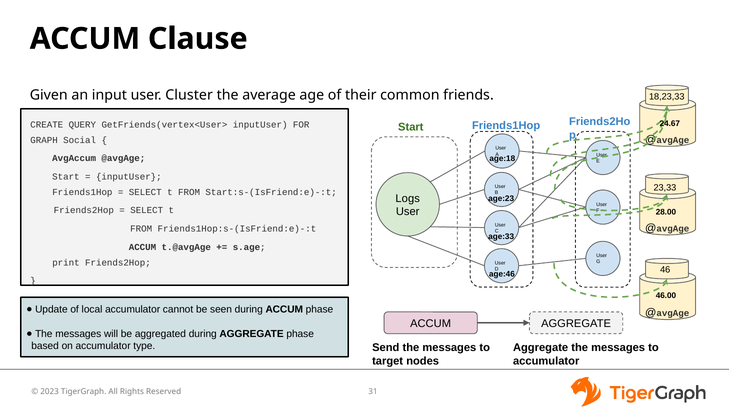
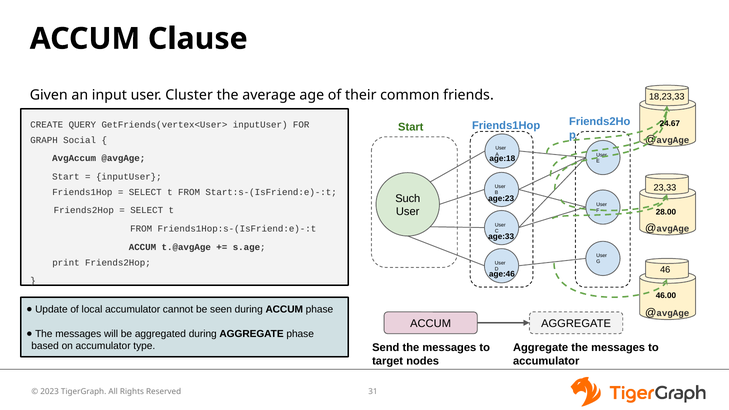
Logs: Logs -> Such
